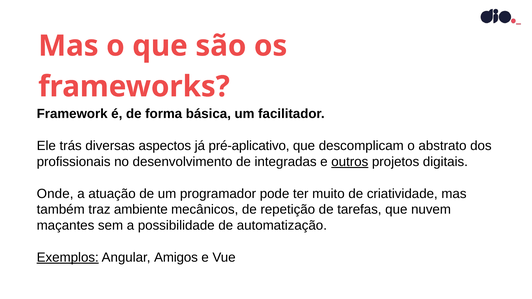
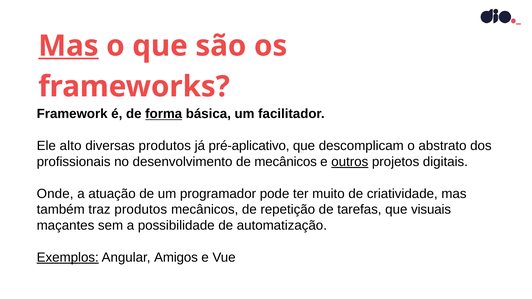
Mas at (68, 46) underline: none -> present
forma underline: none -> present
trás: trás -> alto
diversas aspectos: aspectos -> produtos
de integradas: integradas -> mecânicos
traz ambiente: ambiente -> produtos
nuvem: nuvem -> visuais
